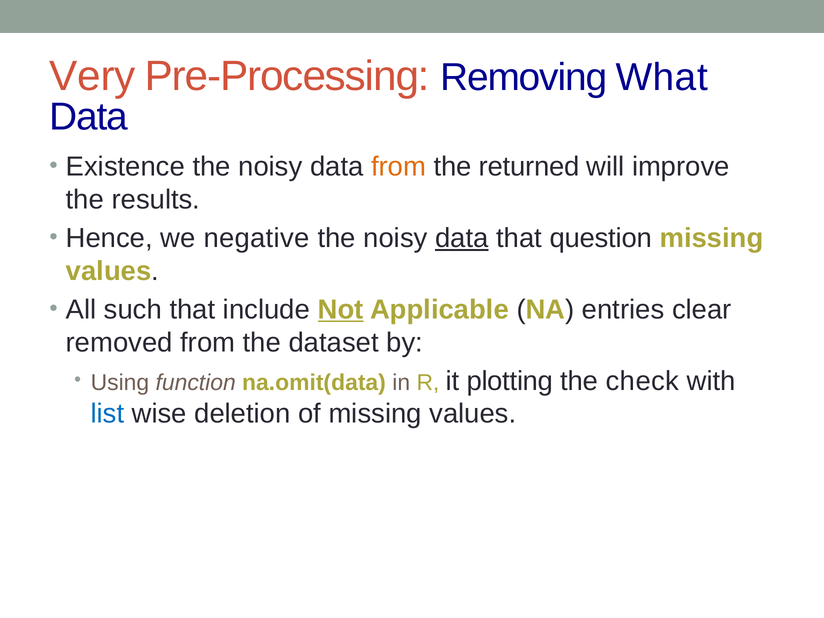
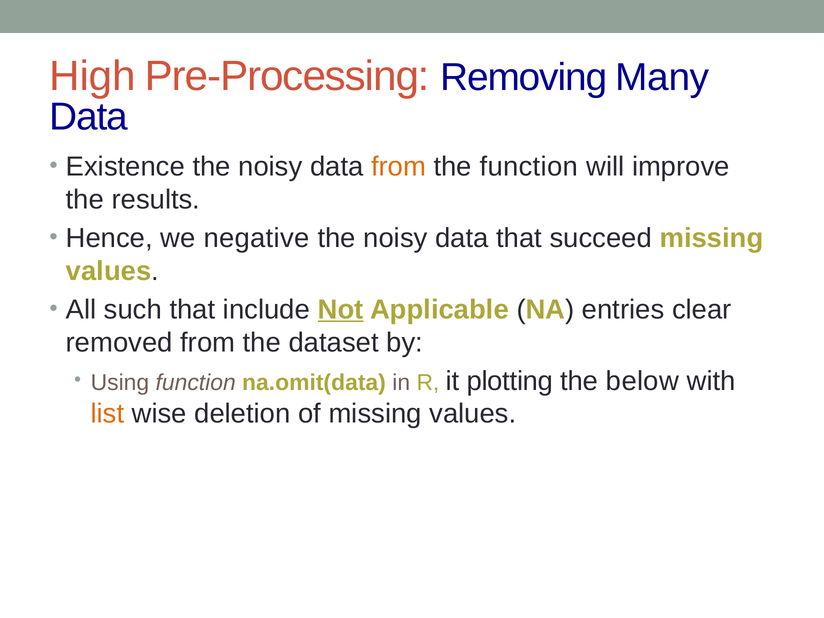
Very: Very -> High
What: What -> Many
the returned: returned -> function
data at (462, 238) underline: present -> none
question: question -> succeed
check: check -> below
list colour: blue -> orange
